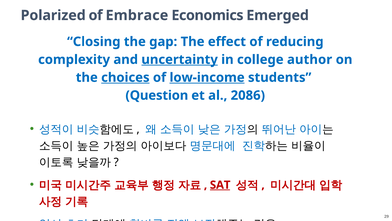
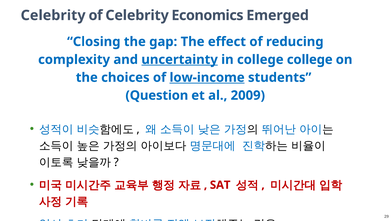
Polarized at (53, 15): Polarized -> Celebrity
of Embrace: Embrace -> Celebrity
college author: author -> college
choices underline: present -> none
2086: 2086 -> 2009
SAT underline: present -> none
